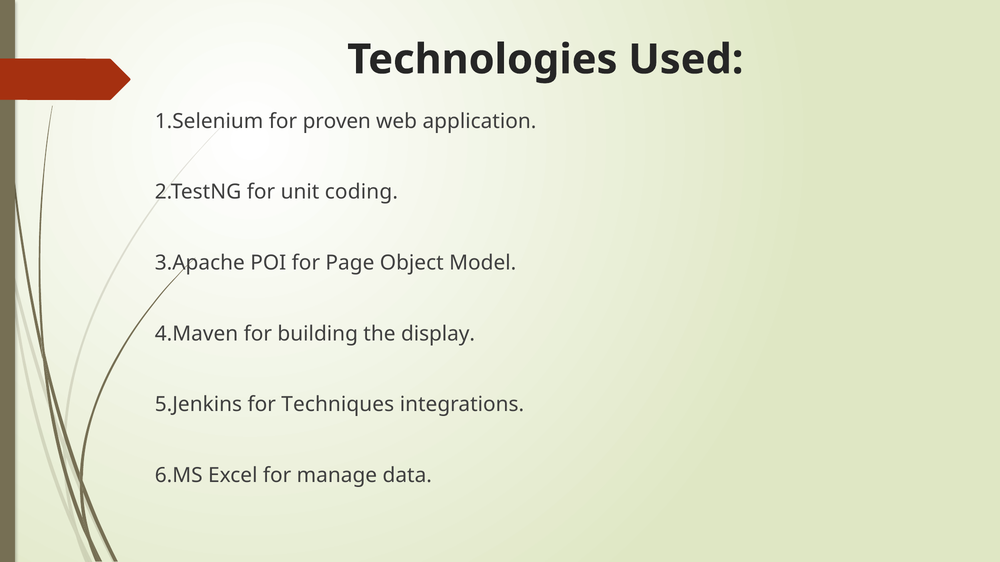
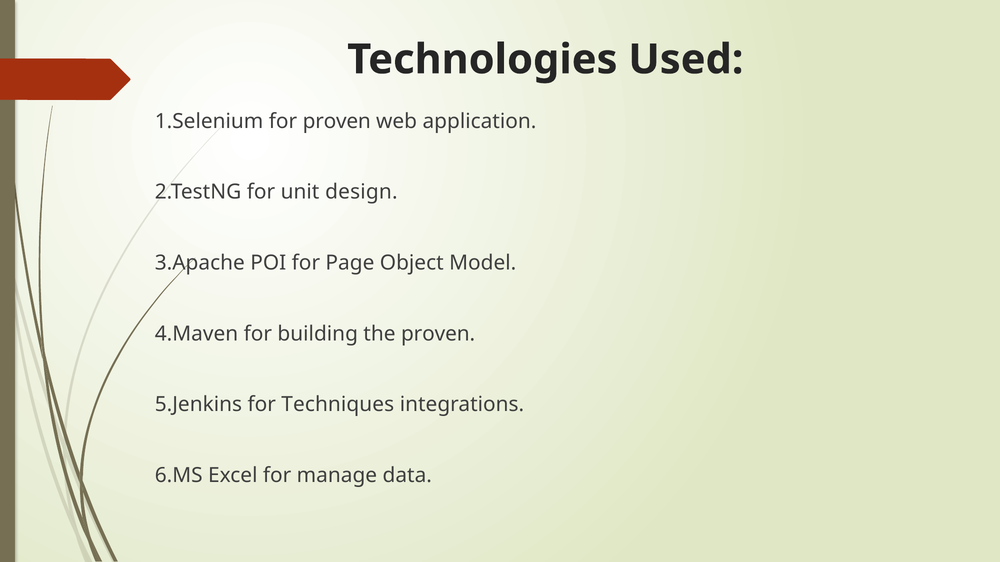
coding: coding -> design
the display: display -> proven
